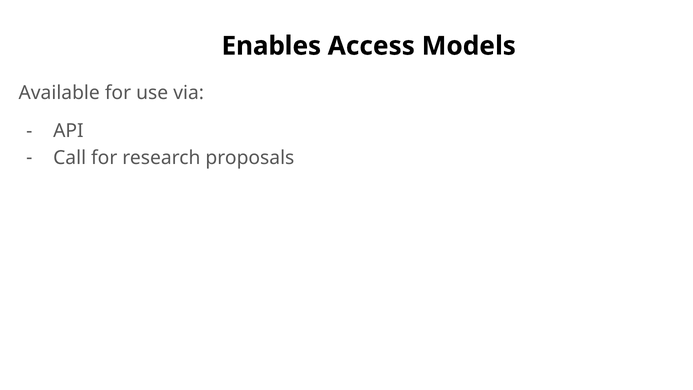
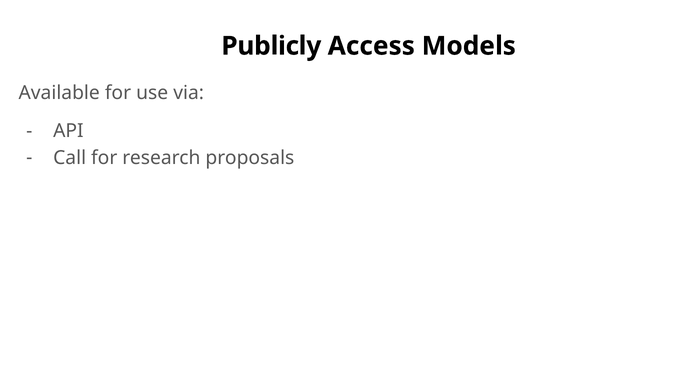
Enables: Enables -> Publicly
